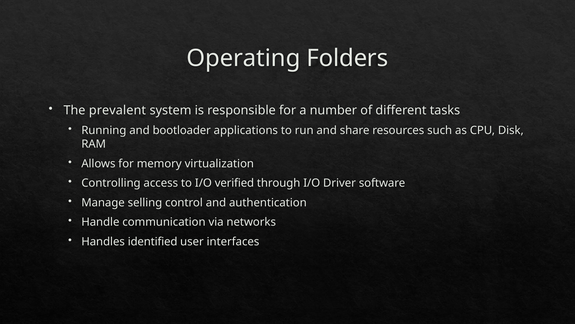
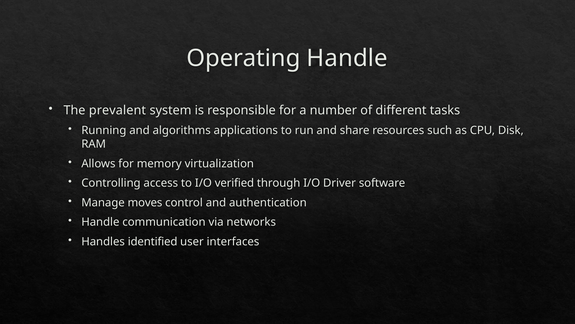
Operating Folders: Folders -> Handle
bootloader: bootloader -> algorithms
selling: selling -> moves
